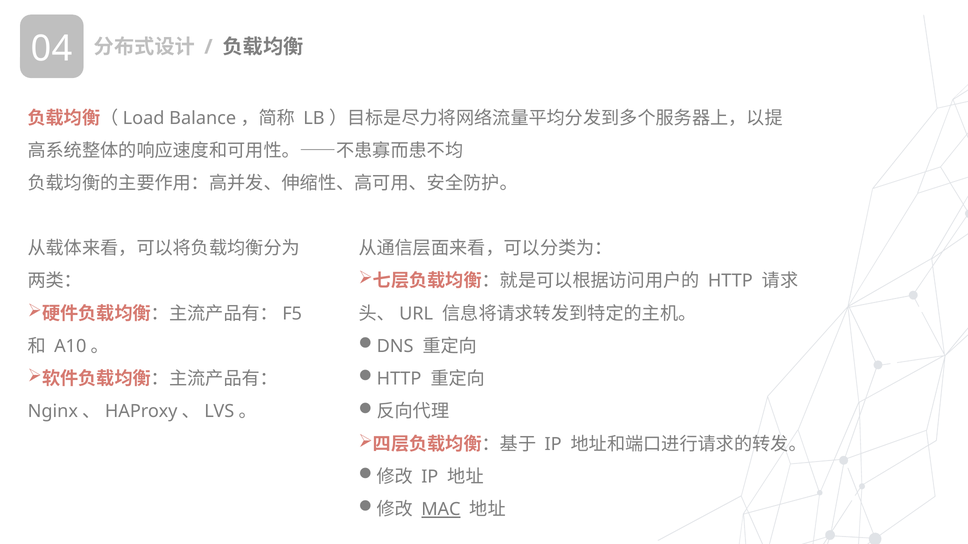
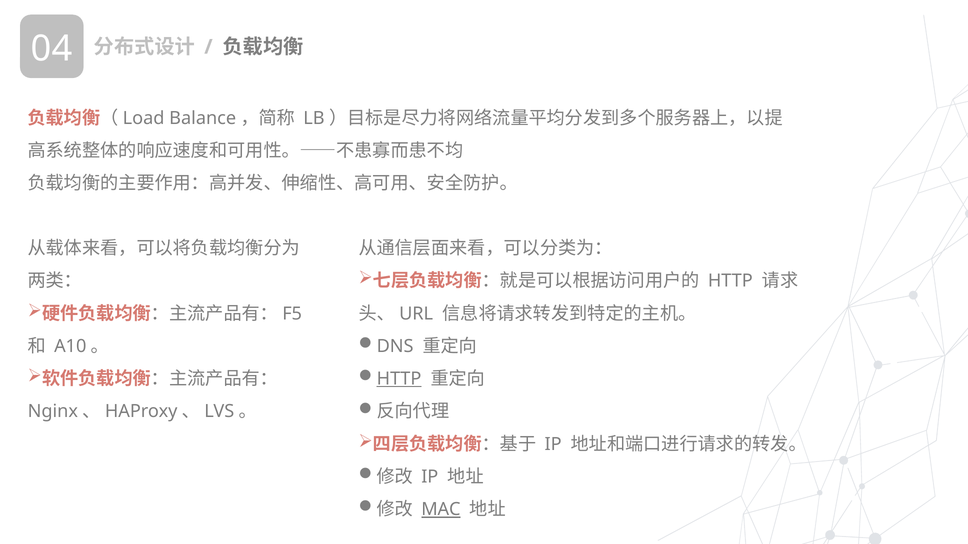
HTTP at (399, 379) underline: none -> present
